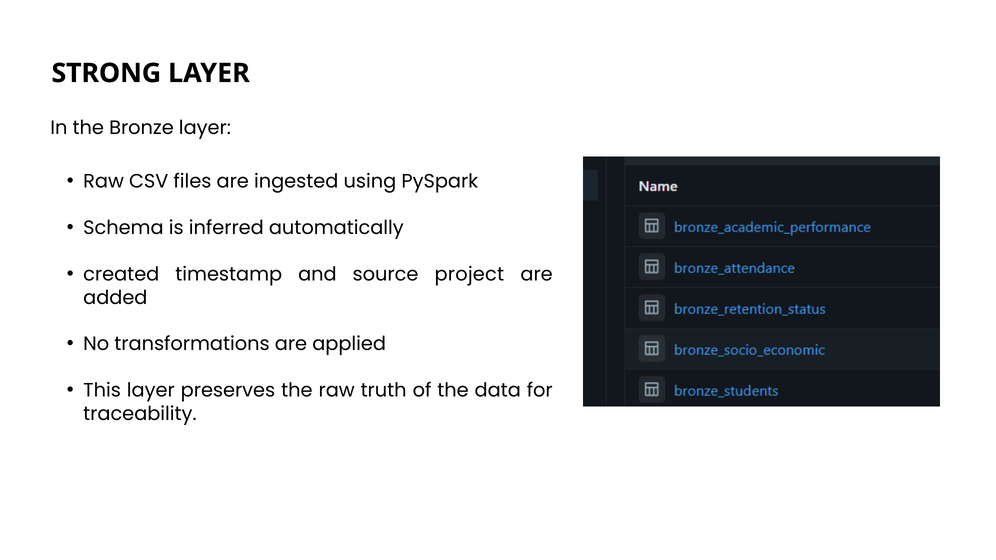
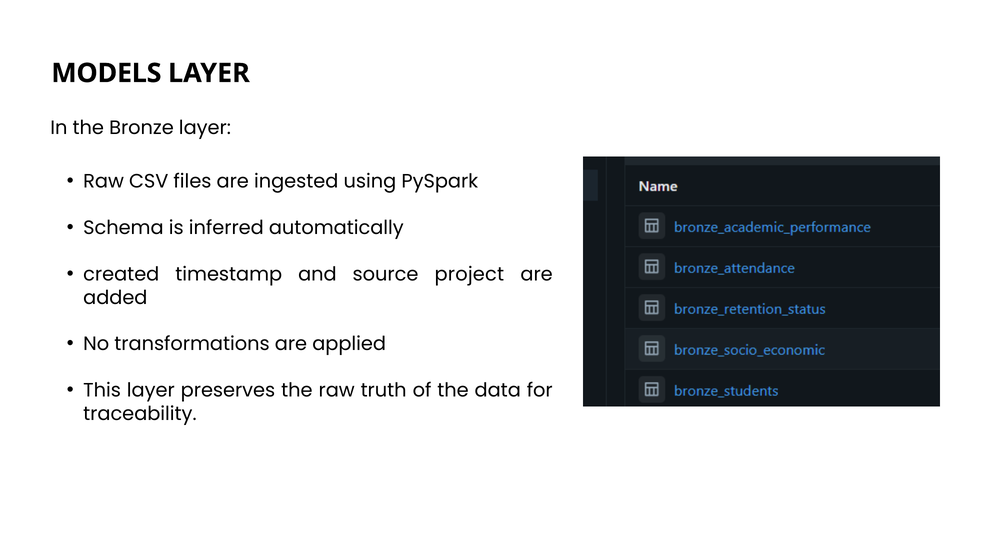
STRONG: STRONG -> MODELS
